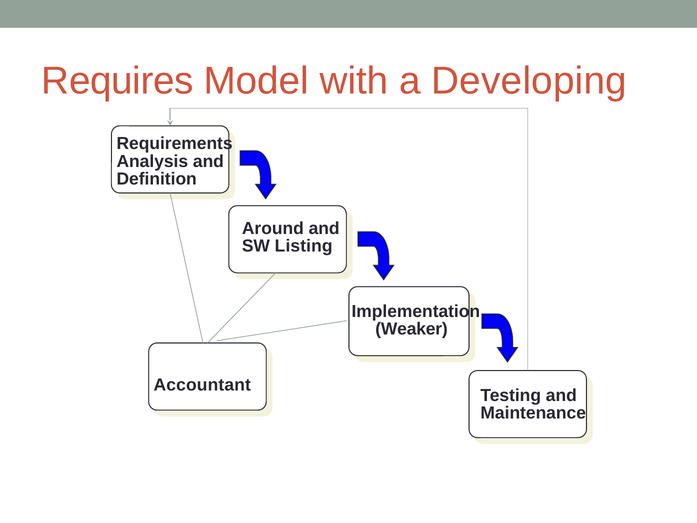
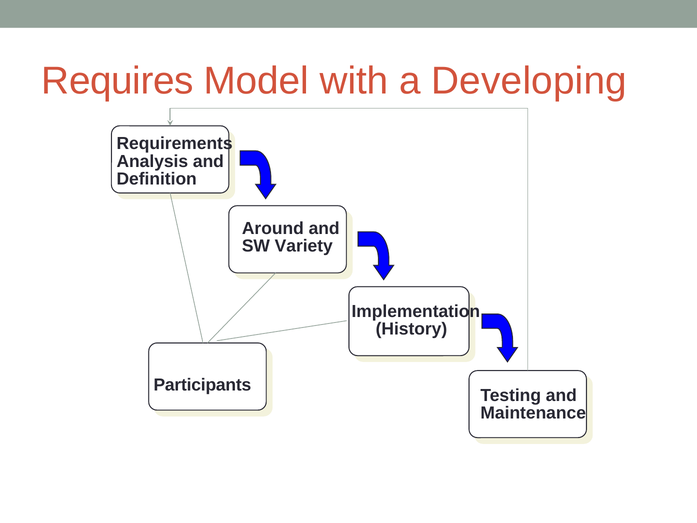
Listing: Listing -> Variety
Weaker: Weaker -> History
Accountant: Accountant -> Participants
